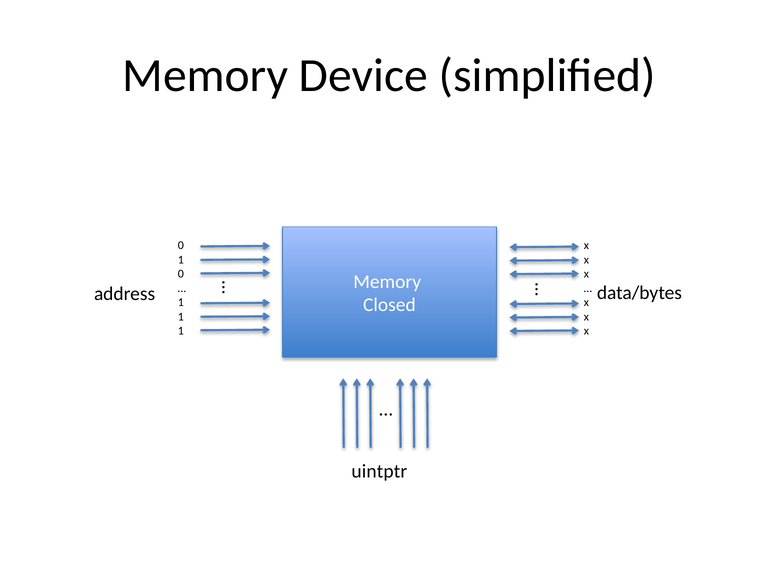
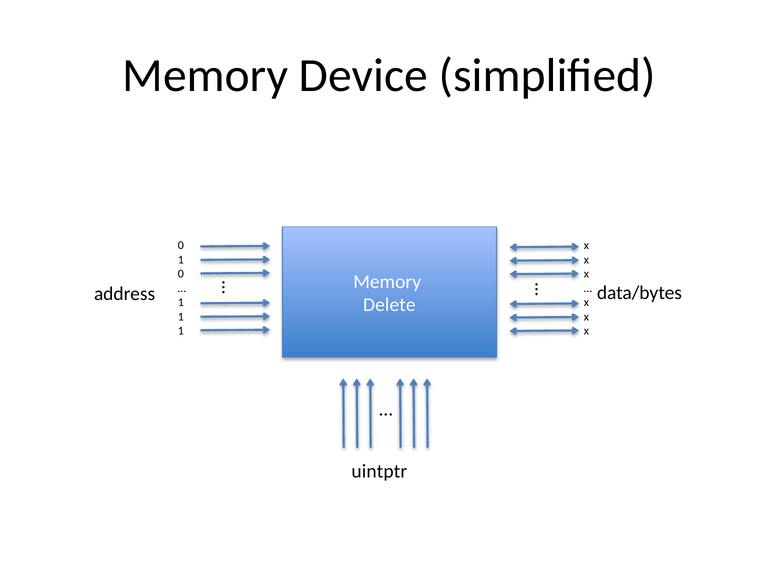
Closed: Closed -> Delete
